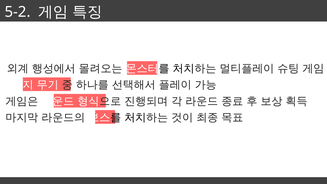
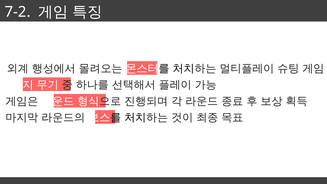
5-2: 5-2 -> 7-2
